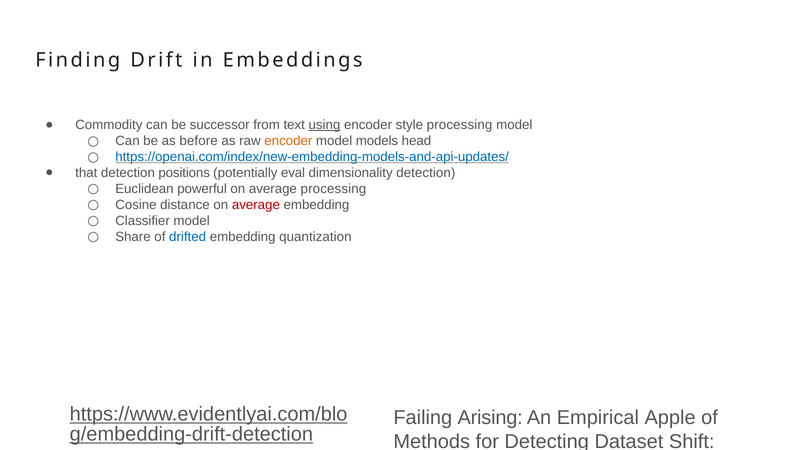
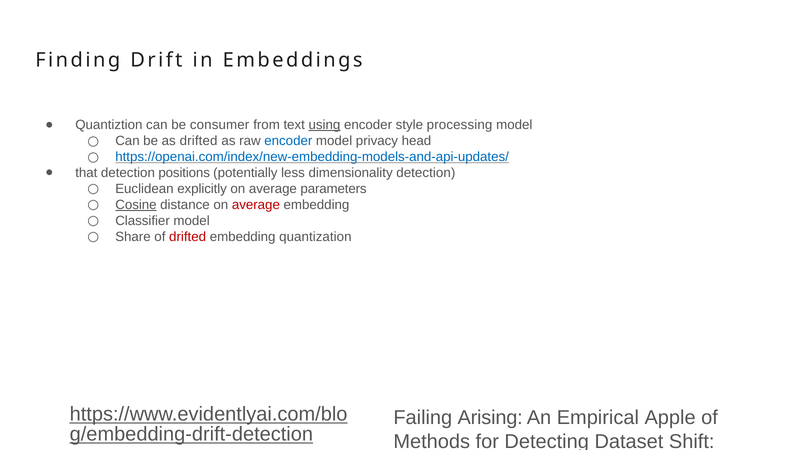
Commodity: Commodity -> Quantiztion
successor: successor -> consumer
as before: before -> drifted
encoder at (288, 141) colour: orange -> blue
models: models -> privacy
eval: eval -> less
powerful: powerful -> explicitly
average processing: processing -> parameters
Cosine underline: none -> present
drifted at (188, 237) colour: blue -> red
